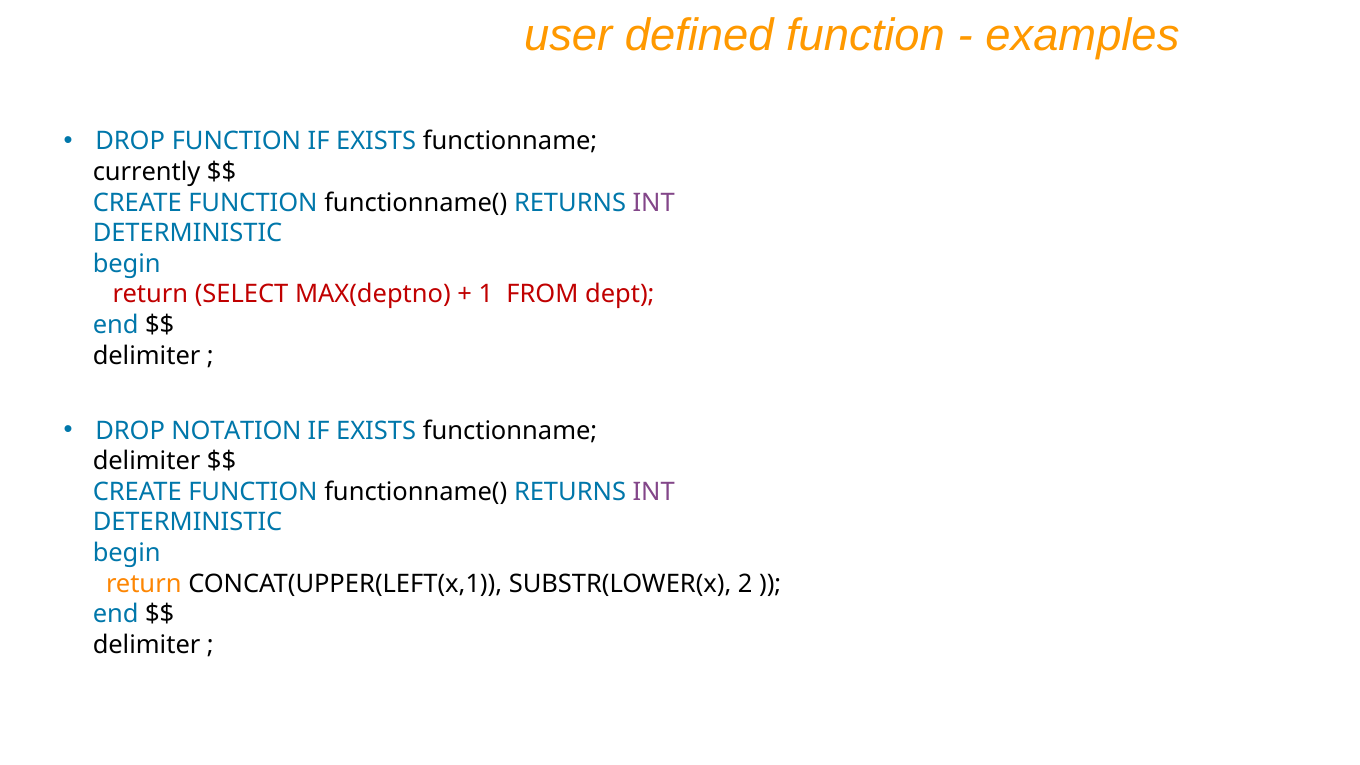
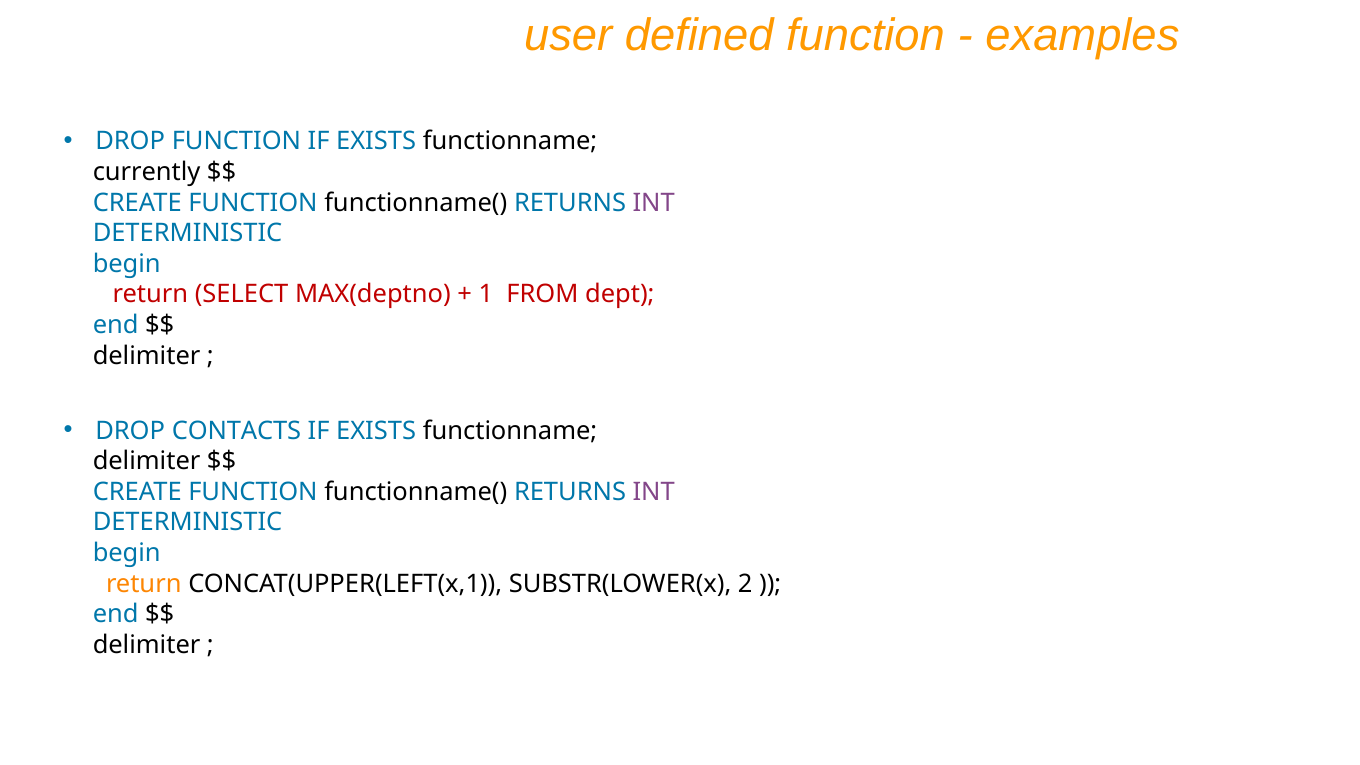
NOTATION: NOTATION -> CONTACTS
